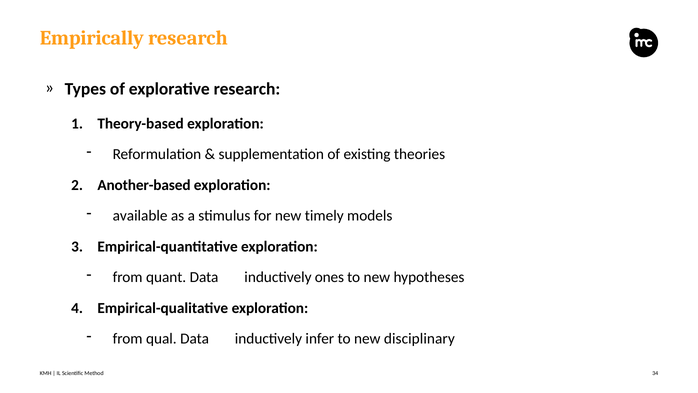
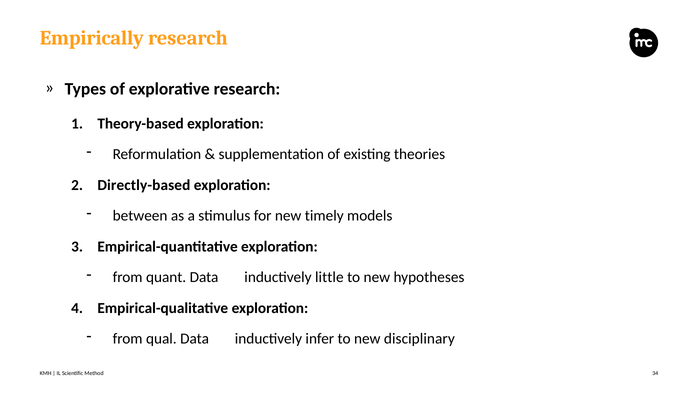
Another-based: Another-based -> Directly-based
available: available -> between
ones: ones -> little
